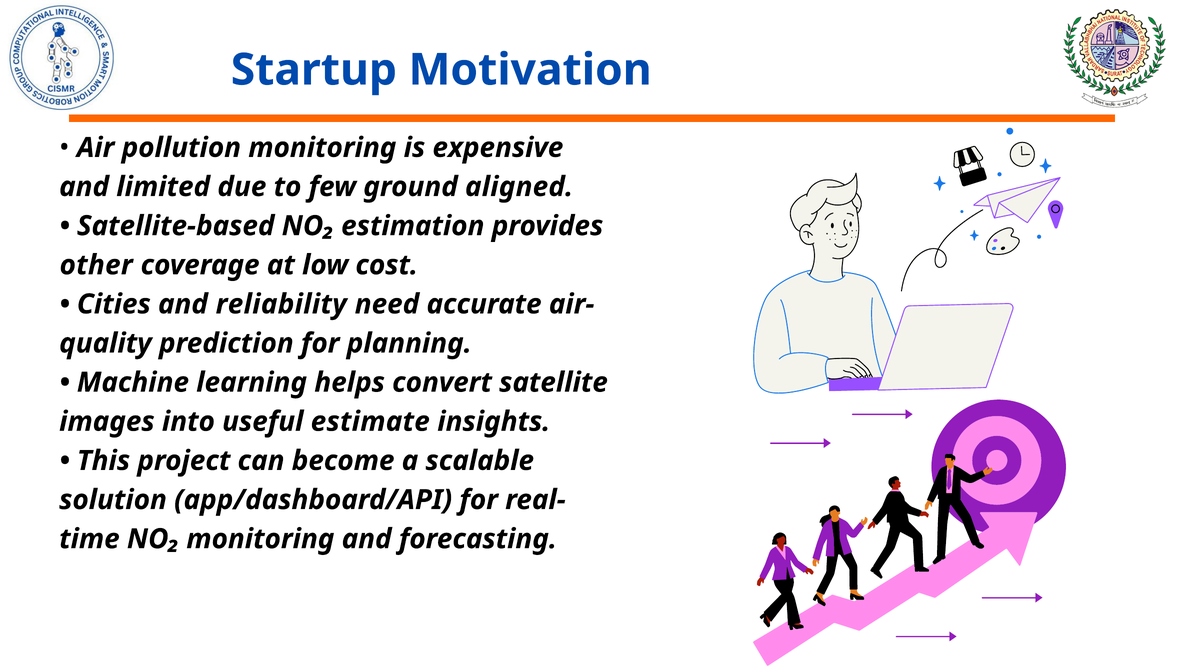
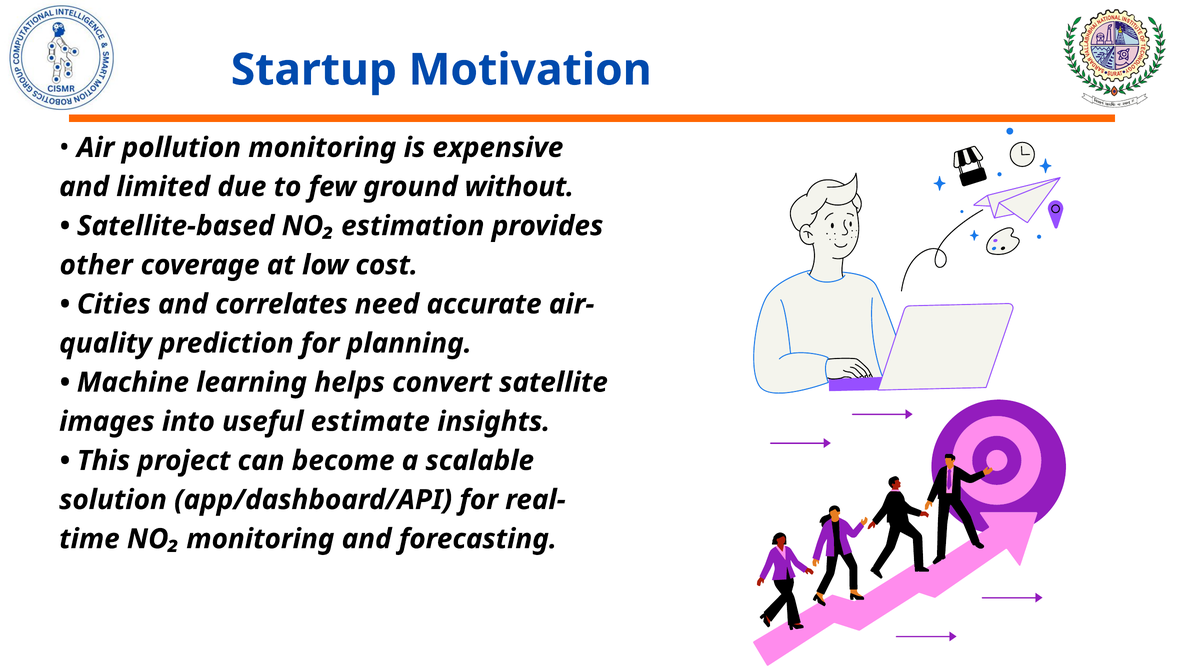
aligned: aligned -> without
reliability: reliability -> correlates
